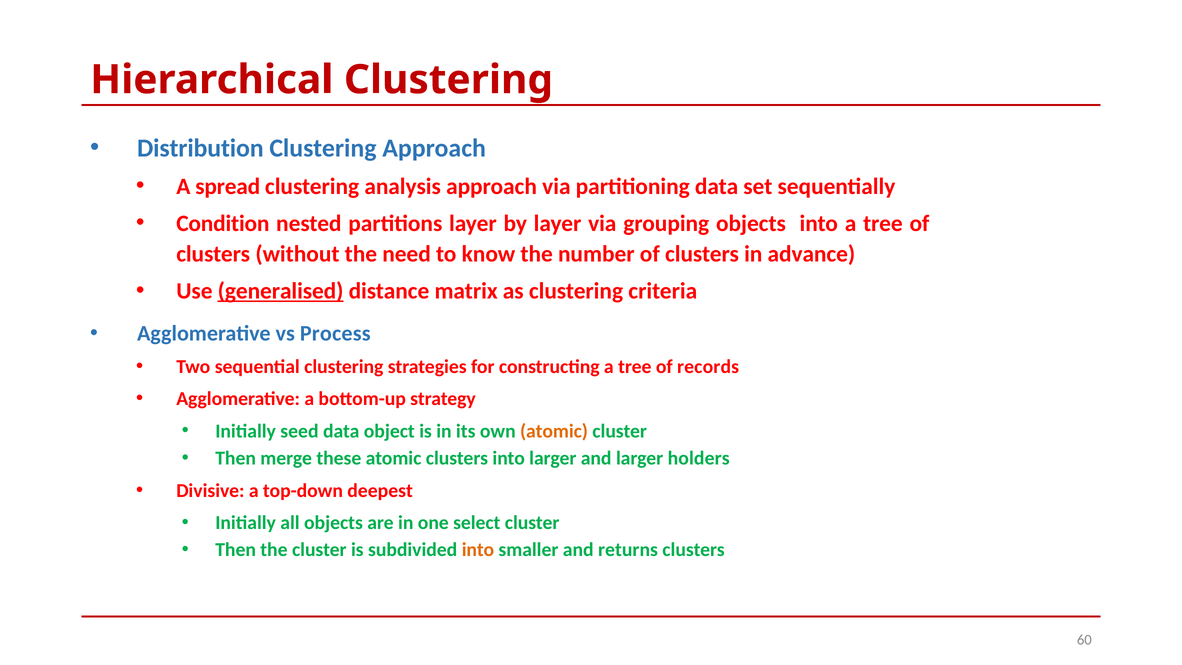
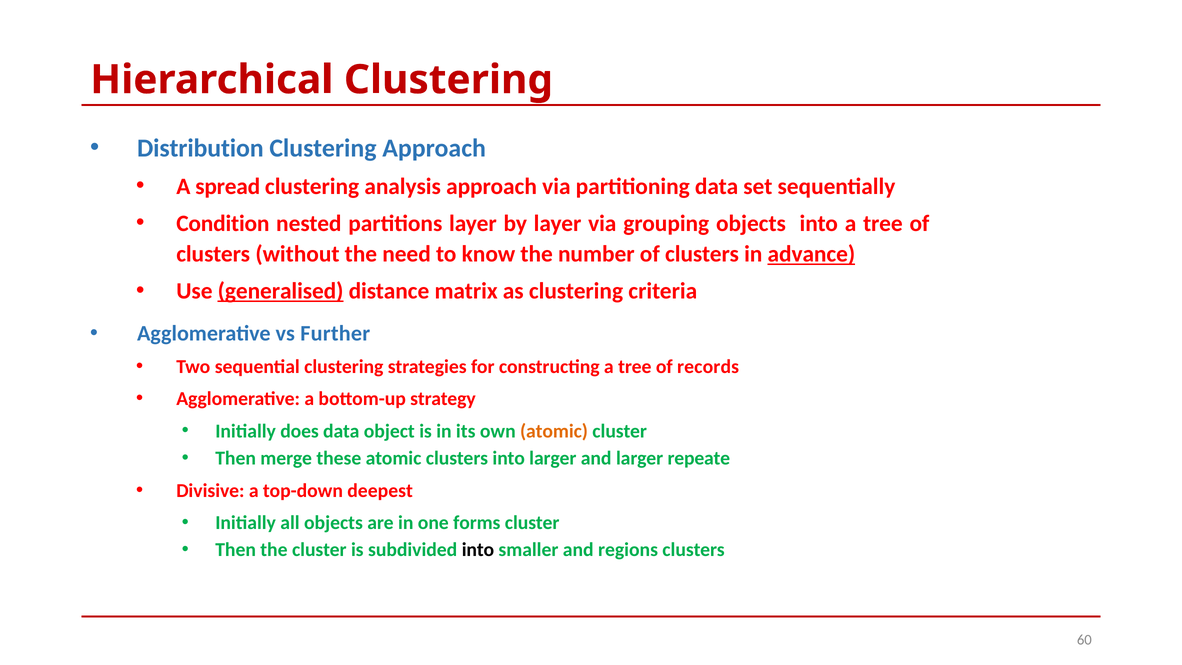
advance underline: none -> present
Process: Process -> Further
seed: seed -> does
holders: holders -> repeate
select: select -> forms
into at (478, 550) colour: orange -> black
returns: returns -> regions
